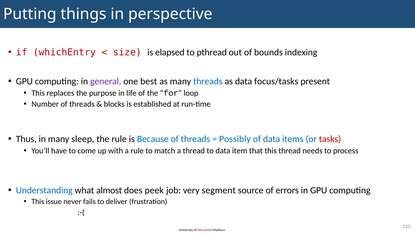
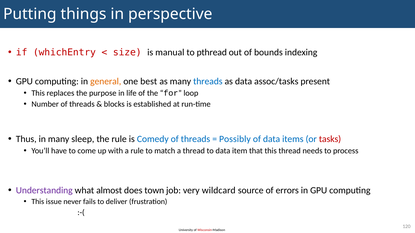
elapsed: elapsed -> manual
general colour: purple -> orange
focus/tasks: focus/tasks -> assoc/tasks
Because: Because -> Comedy
Understanding colour: blue -> purple
peek: peek -> town
segment: segment -> wildcard
